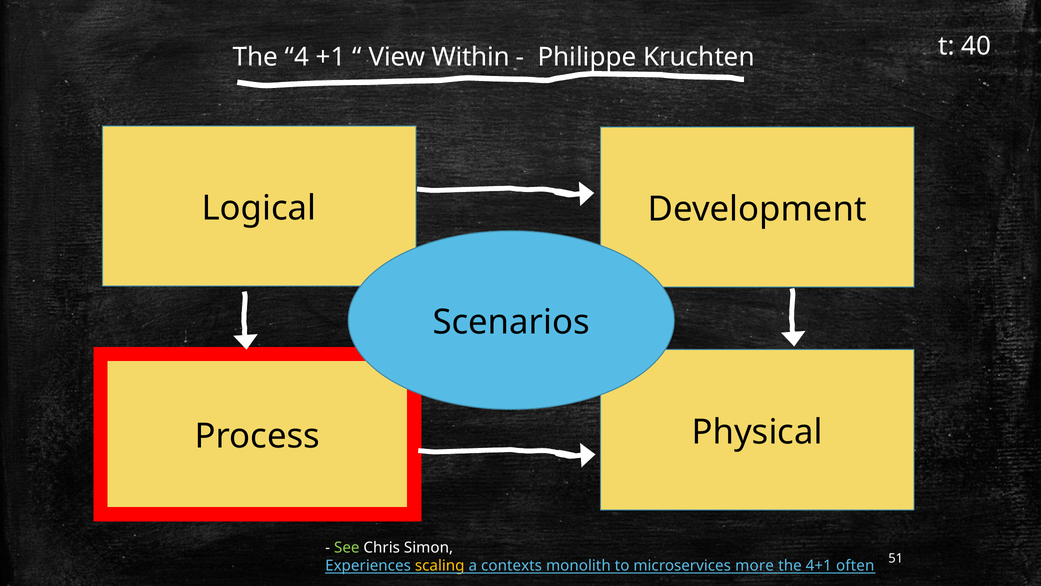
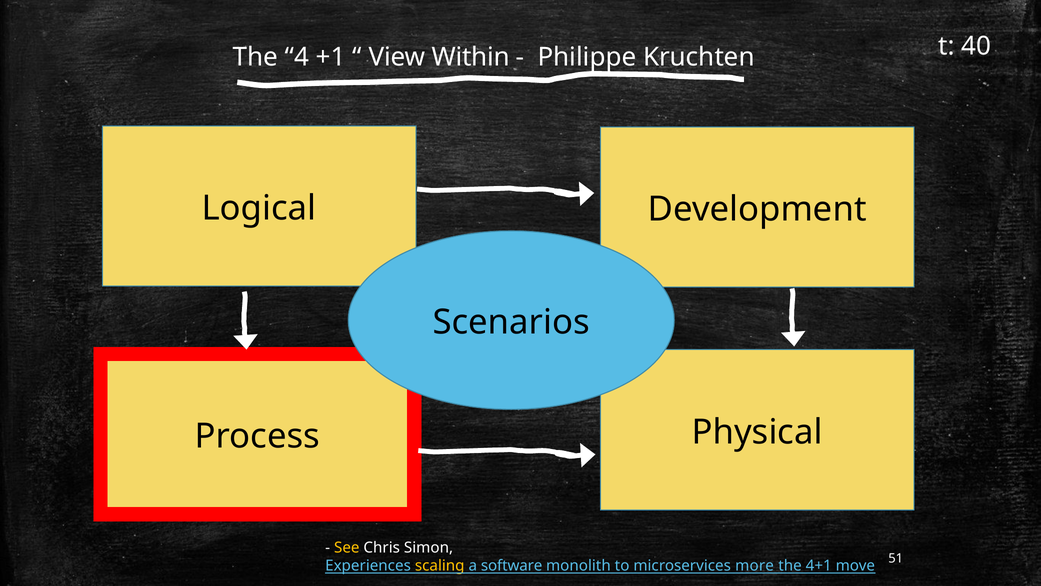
See colour: light green -> yellow
contexts: contexts -> software
often: often -> move
